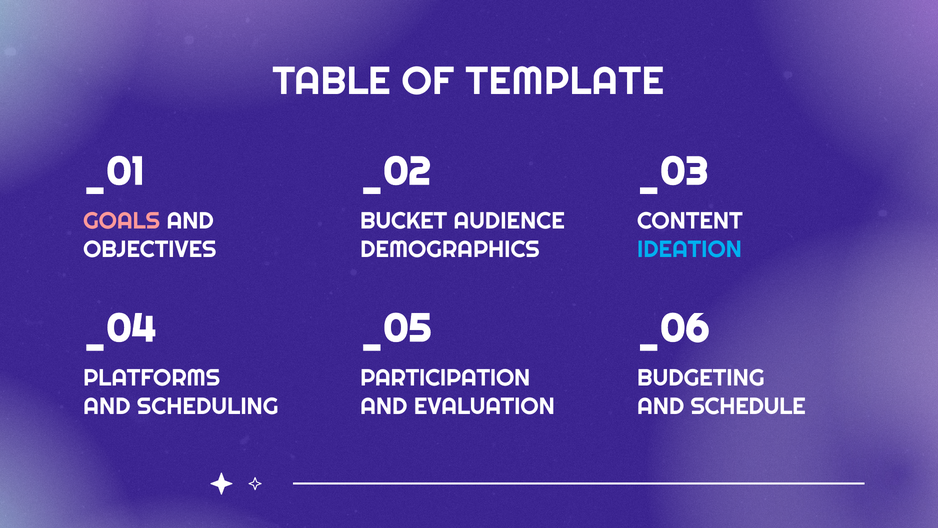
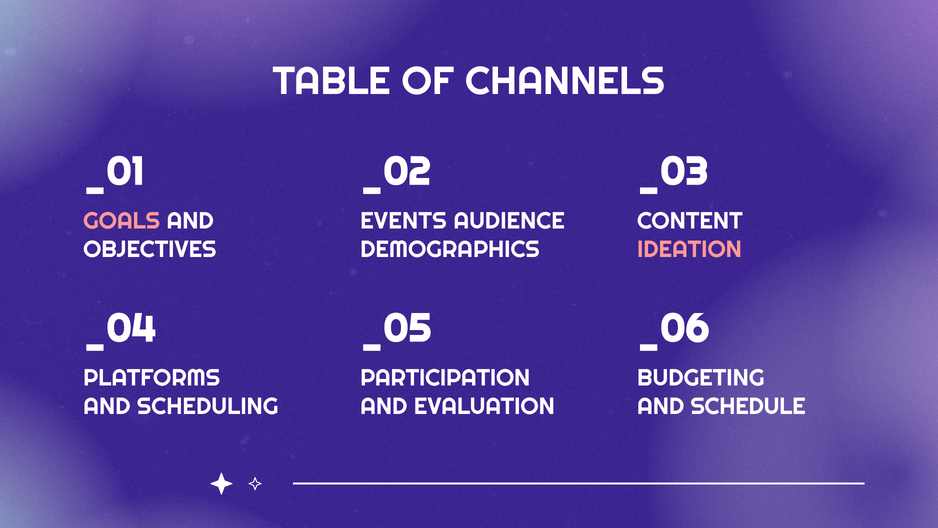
TEMPLATE: TEMPLATE -> CHANNELS
BUCKET: BUCKET -> EVENTS
IDEATION colour: light blue -> pink
